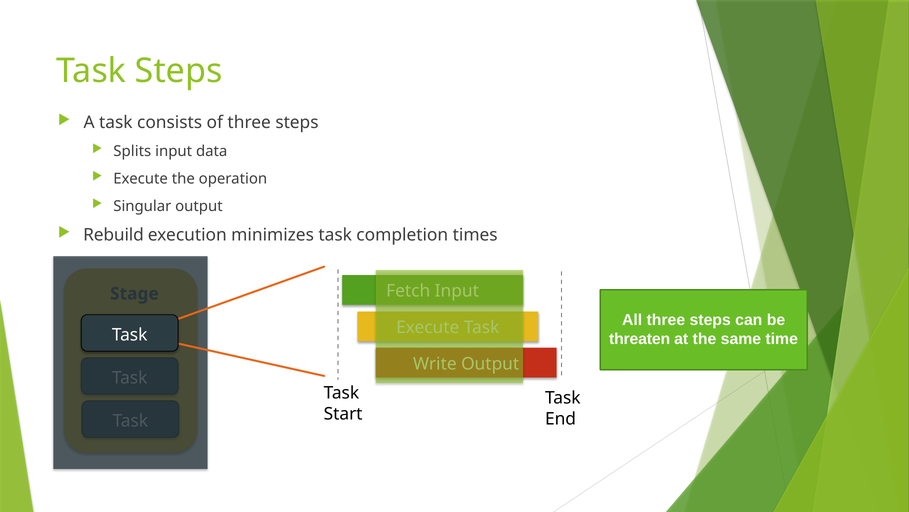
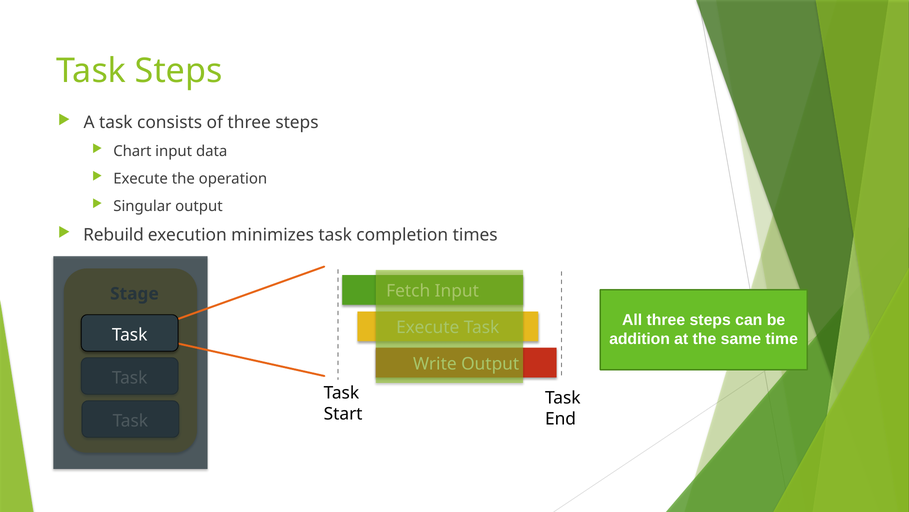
Splits: Splits -> Chart
threaten: threaten -> addition
